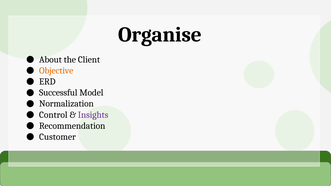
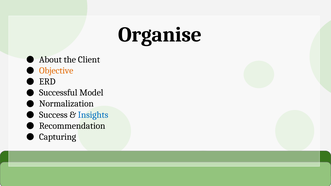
Control: Control -> Success
Insights colour: purple -> blue
Customer: Customer -> Capturing
